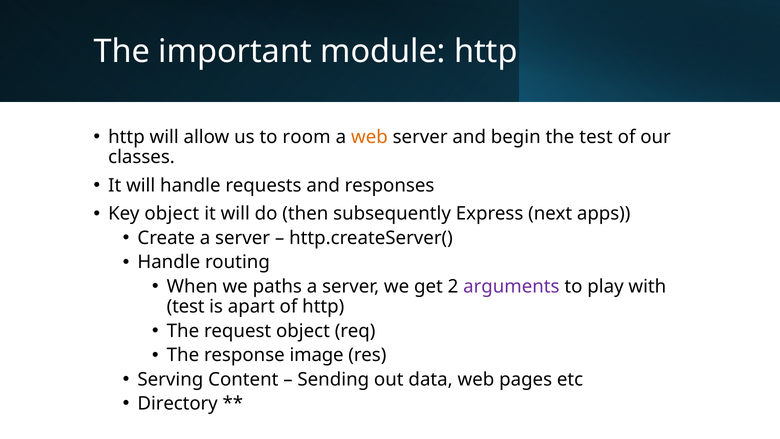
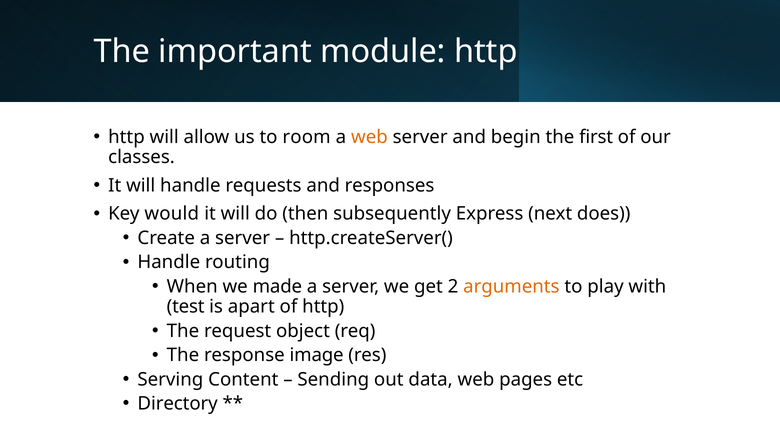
the test: test -> first
Key object: object -> would
apps: apps -> does
paths: paths -> made
arguments colour: purple -> orange
